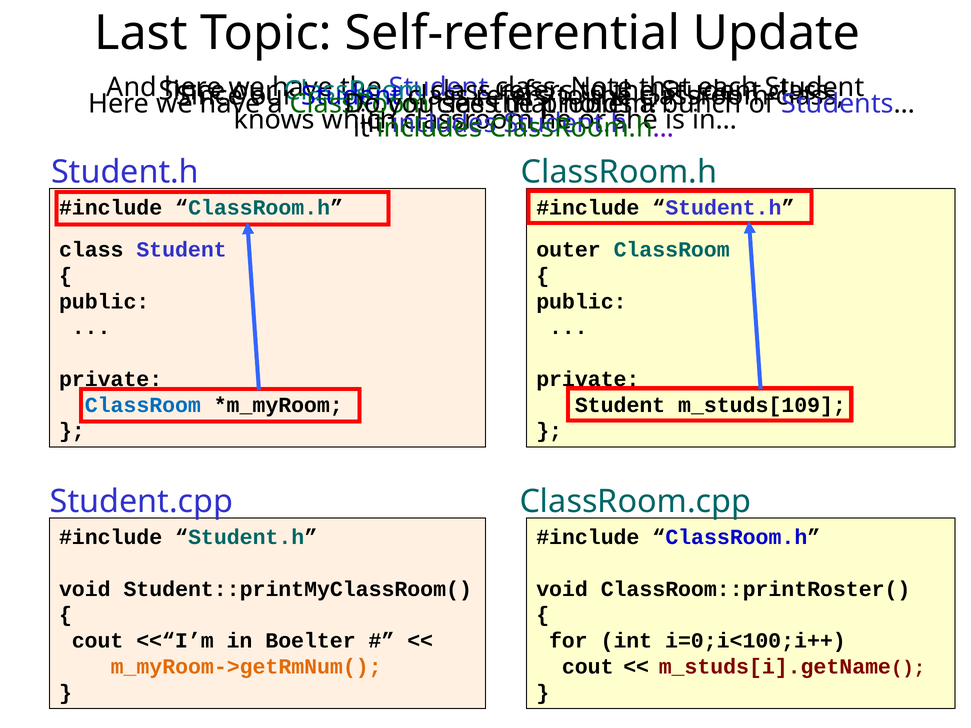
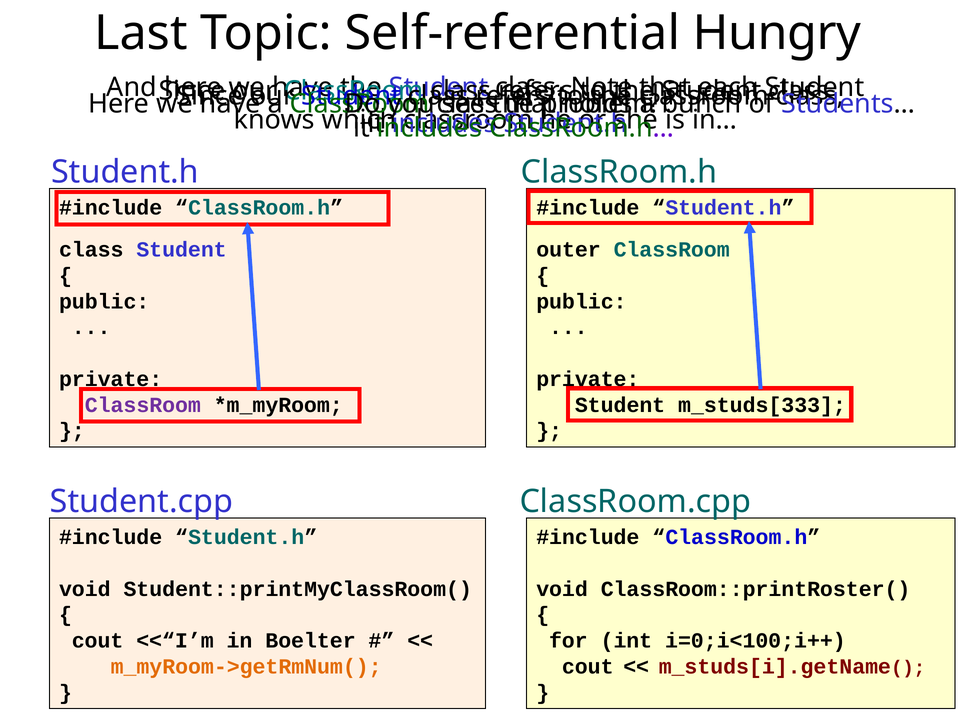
Update: Update -> Hungry
ClassRoom at (143, 405) colour: blue -> purple
m_studs[109: m_studs[109 -> m_studs[333
